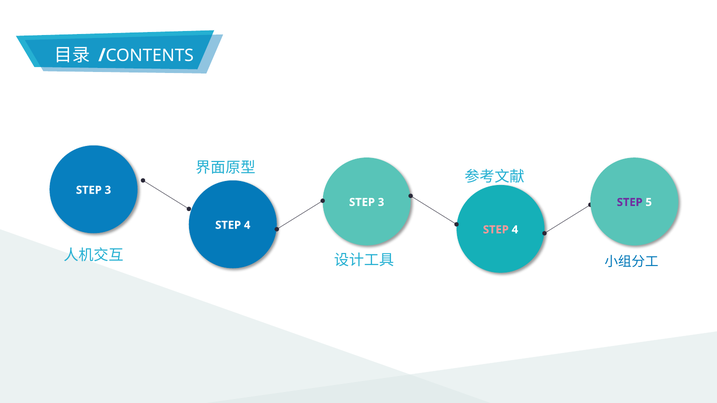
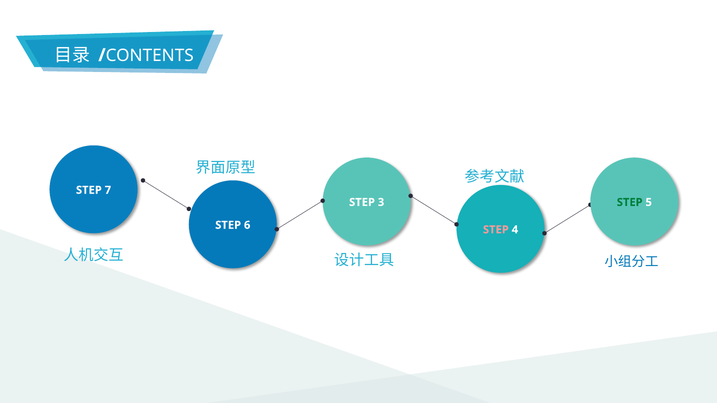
3 at (108, 190): 3 -> 7
STEP at (630, 202) colour: purple -> green
4 at (247, 225): 4 -> 6
